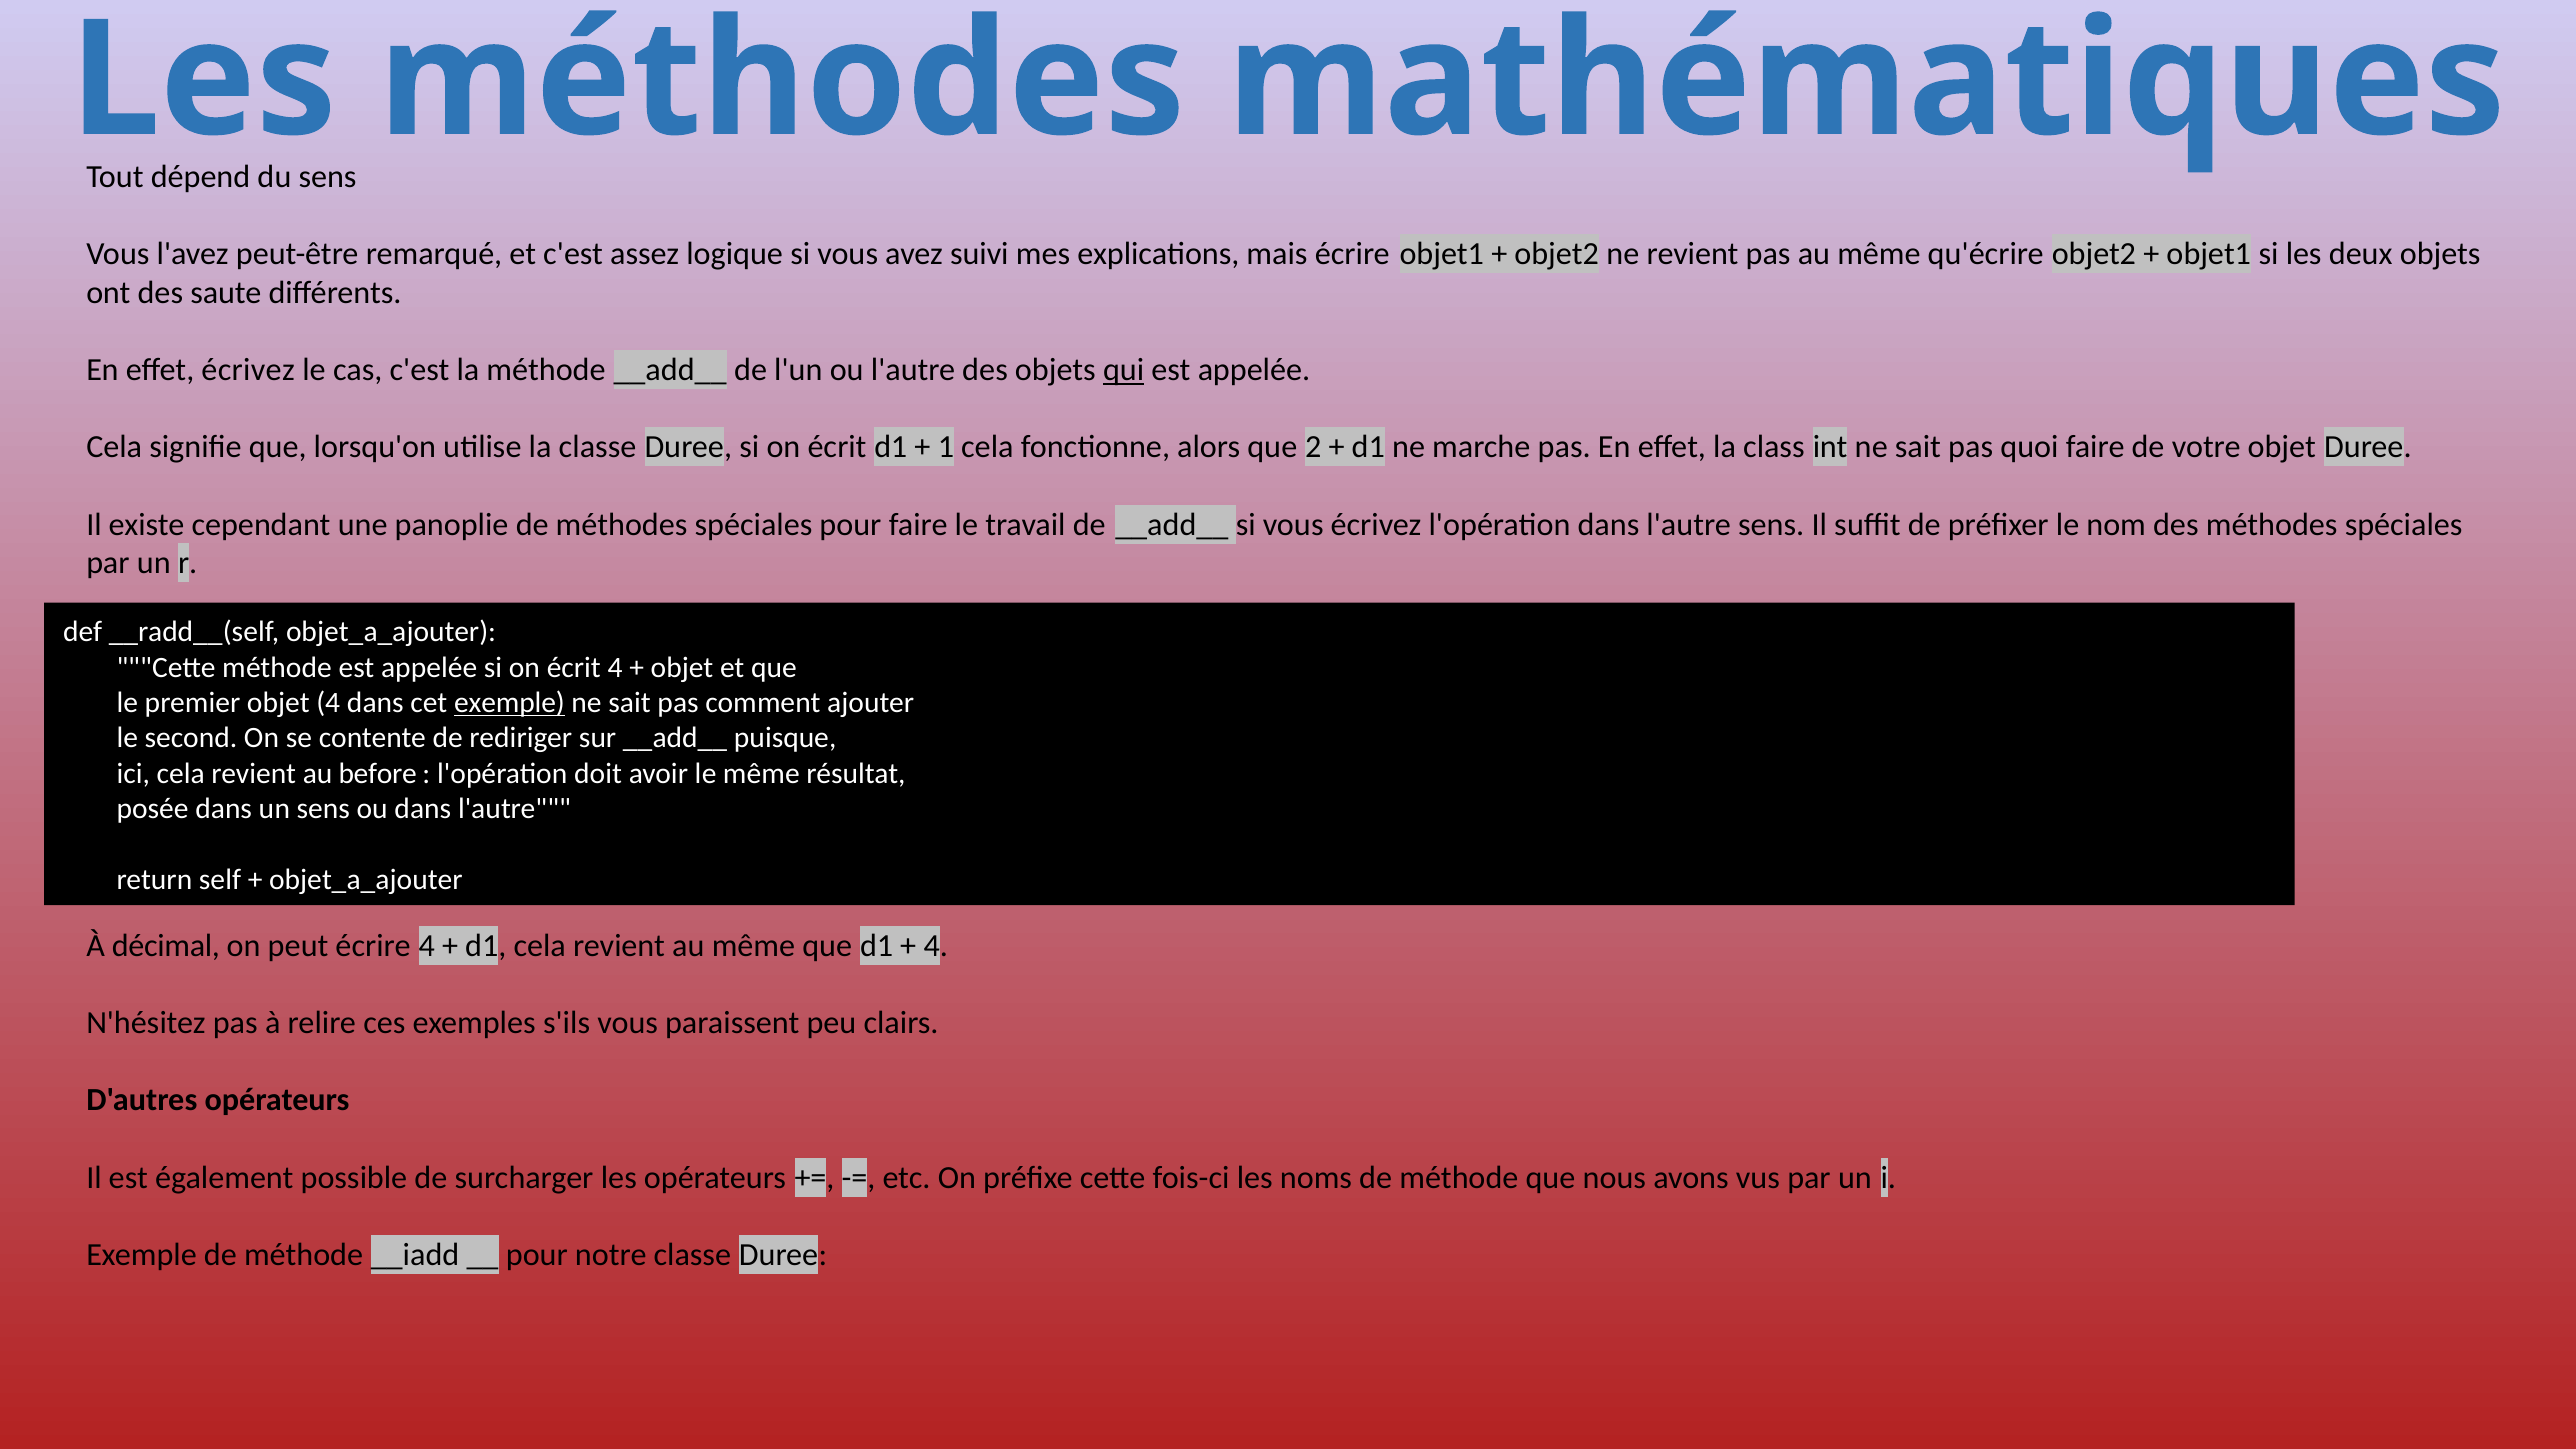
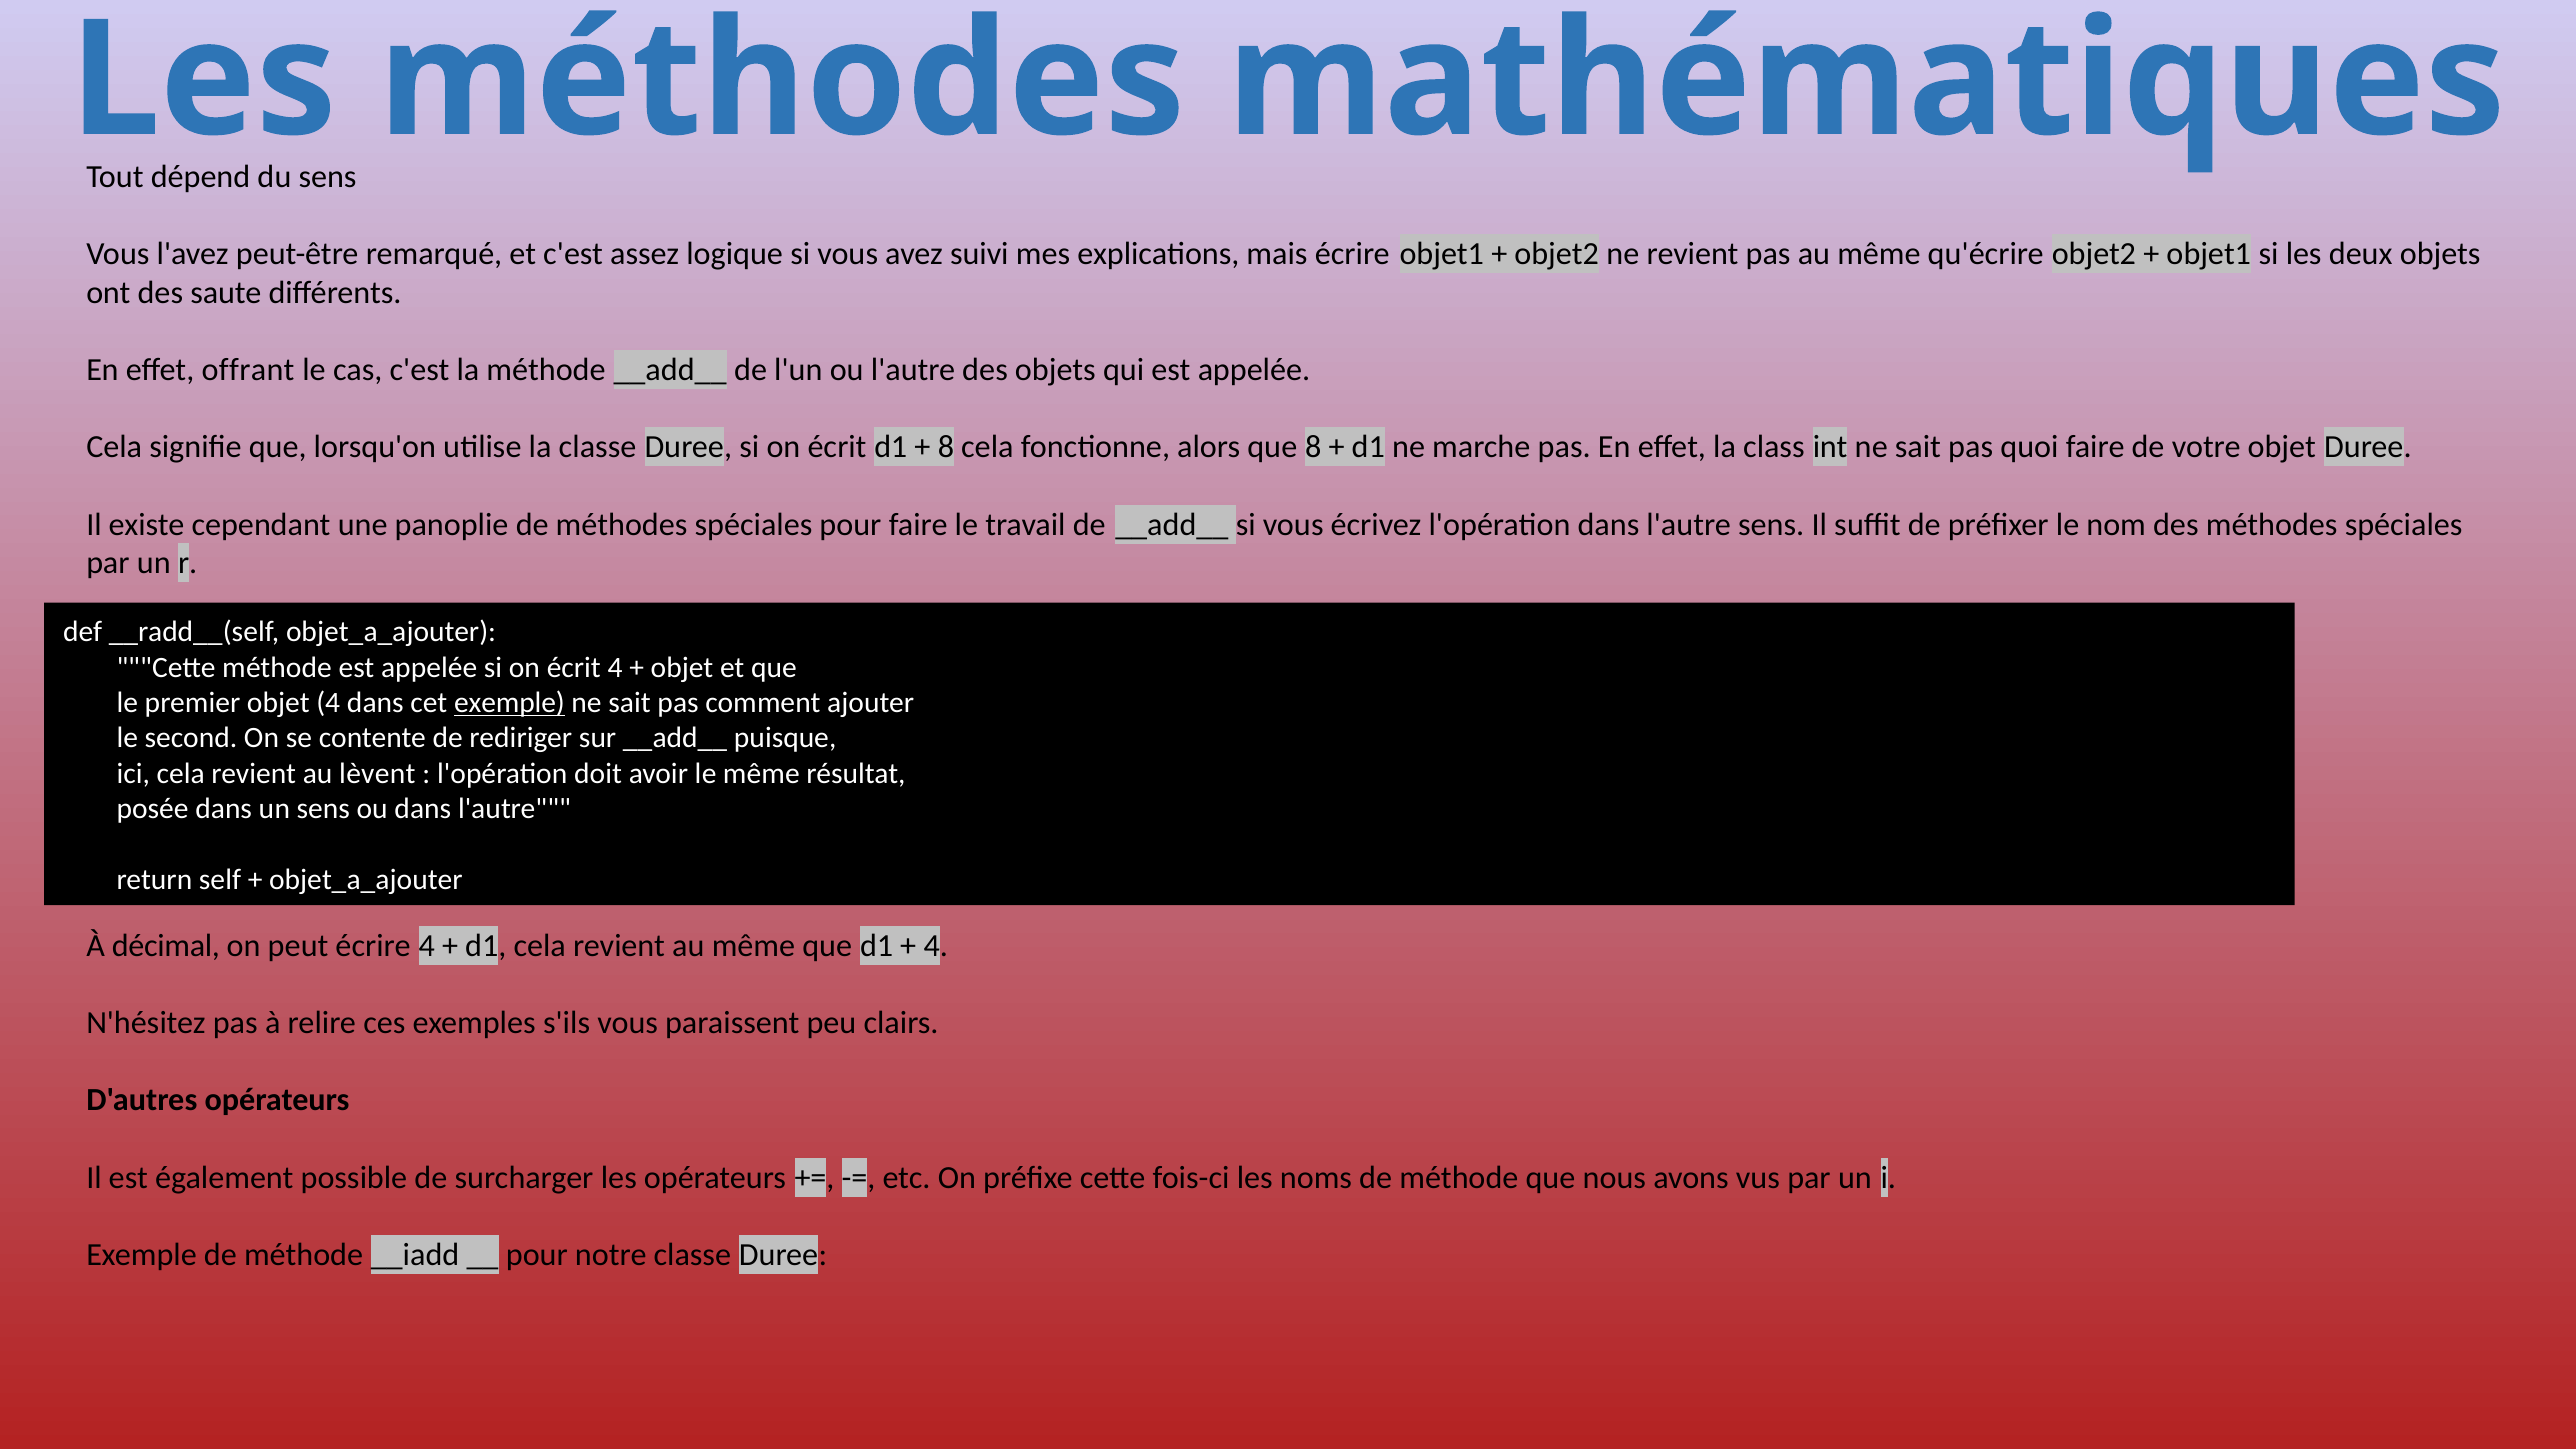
effet écrivez: écrivez -> offrant
qui underline: present -> none
1 at (946, 447): 1 -> 8
que 2: 2 -> 8
before: before -> lèvent
